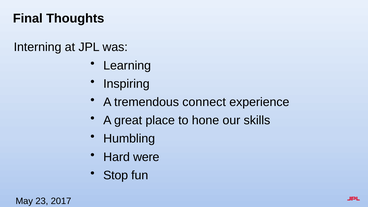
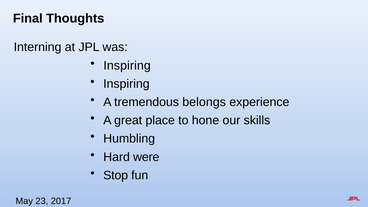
Learning at (127, 65): Learning -> Inspiring
connect: connect -> belongs
